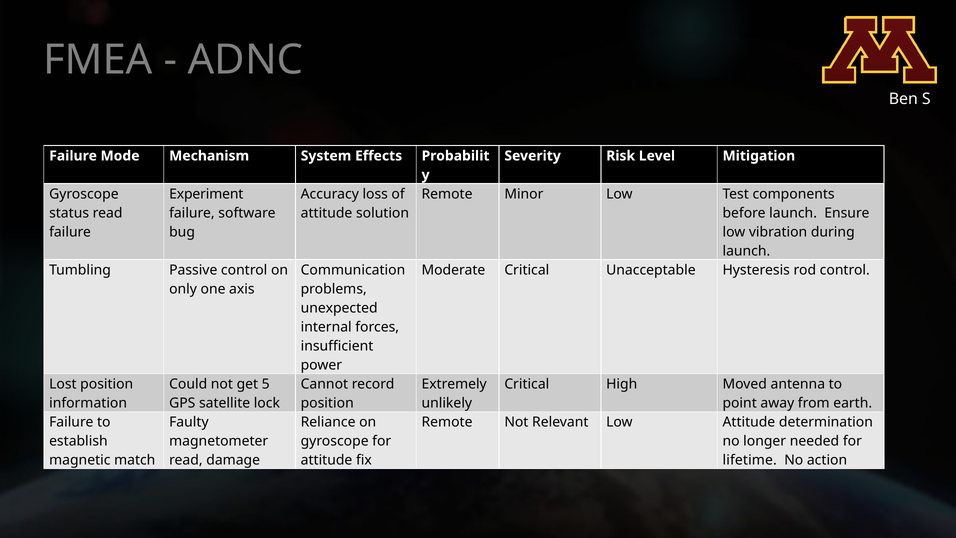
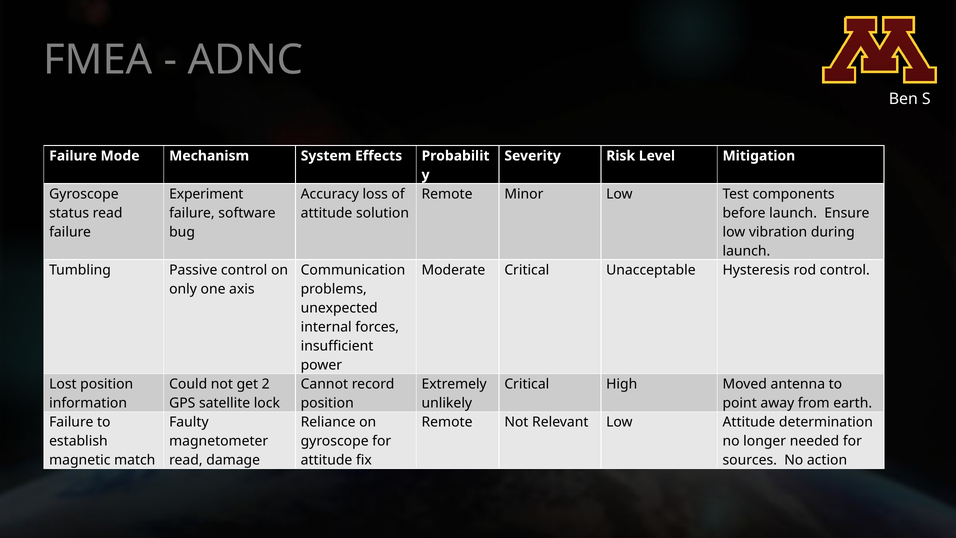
5: 5 -> 2
lifetime: lifetime -> sources
